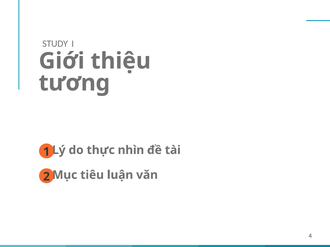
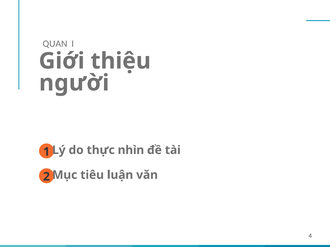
STUDY: STUDY -> QUAN
tương: tương -> người
